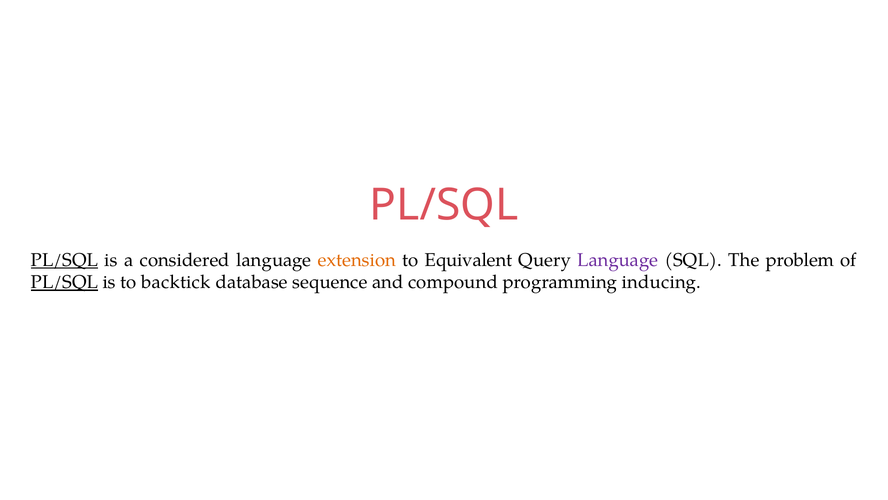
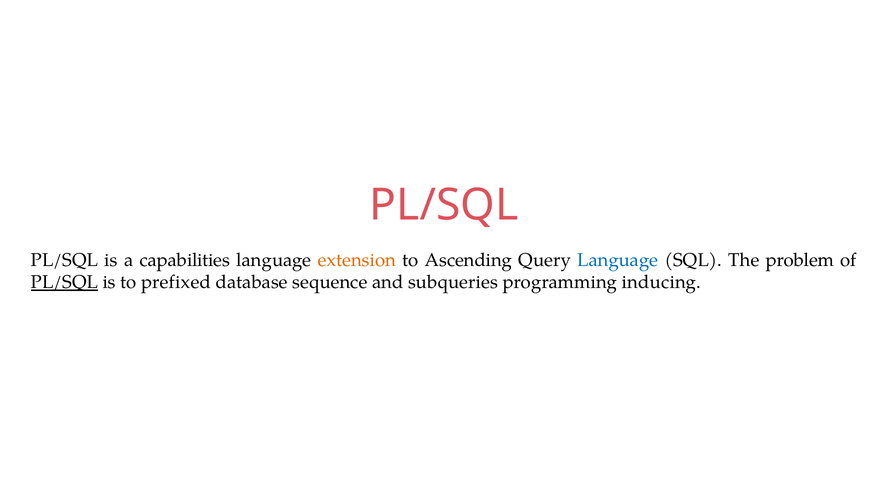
PL/SQL at (65, 260) underline: present -> none
considered: considered -> capabilities
Equivalent: Equivalent -> Ascending
Language at (618, 260) colour: purple -> blue
backtick: backtick -> prefixed
compound: compound -> subqueries
